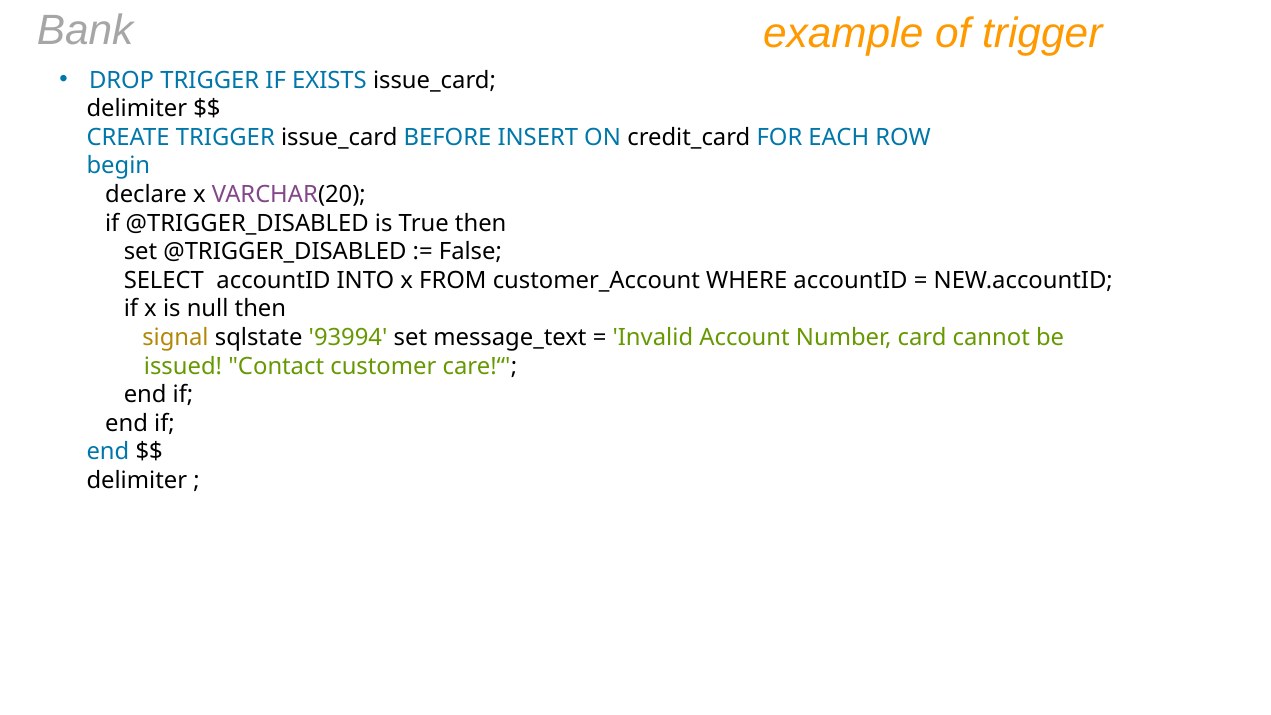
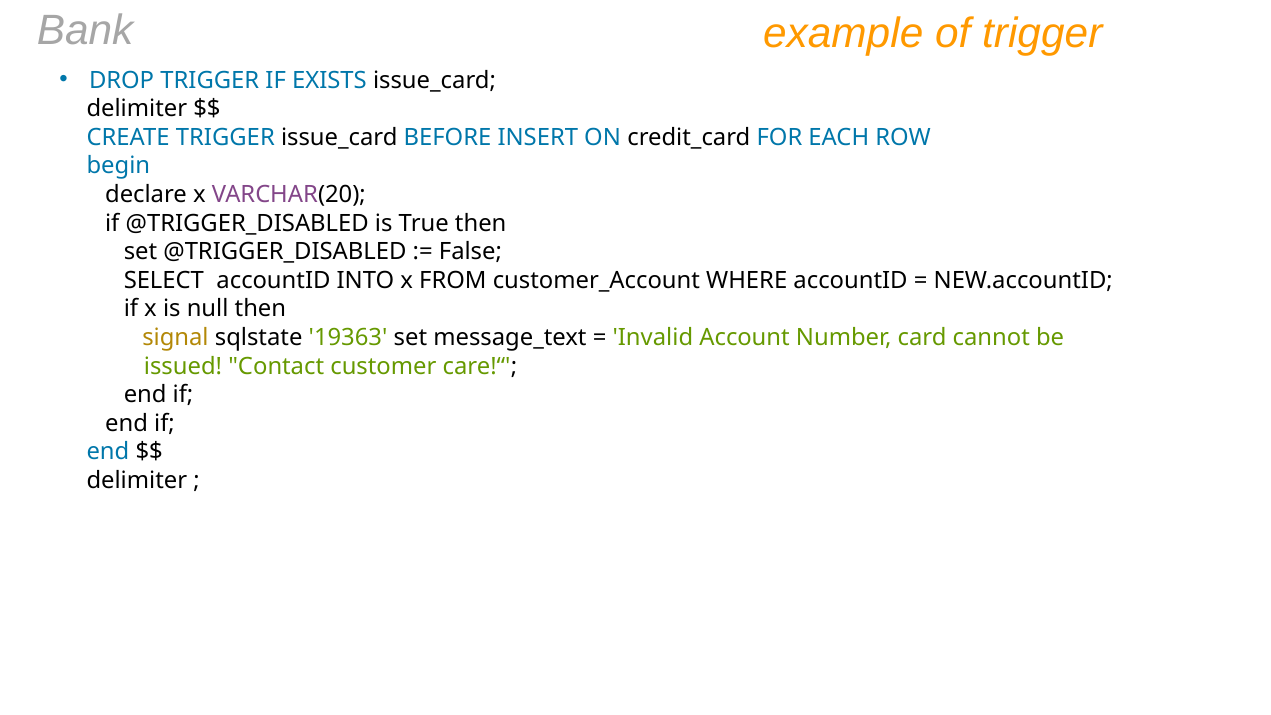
93994: 93994 -> 19363
